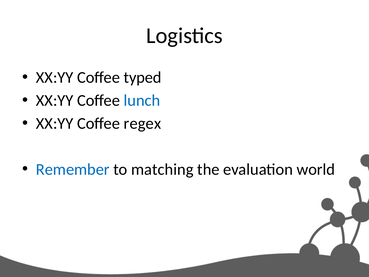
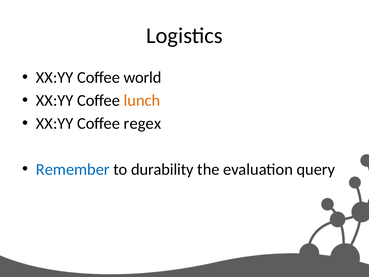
typed: typed -> world
lunch colour: blue -> orange
matching: matching -> durability
world: world -> query
